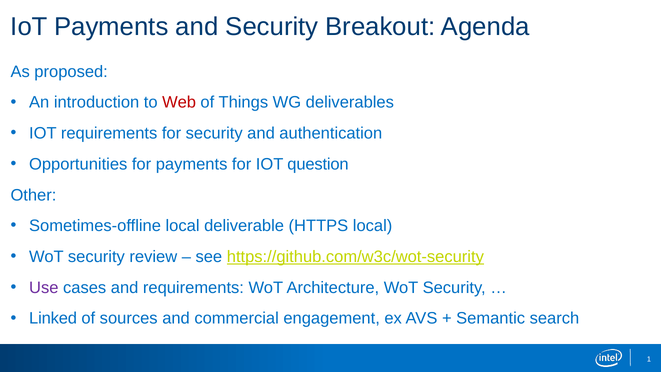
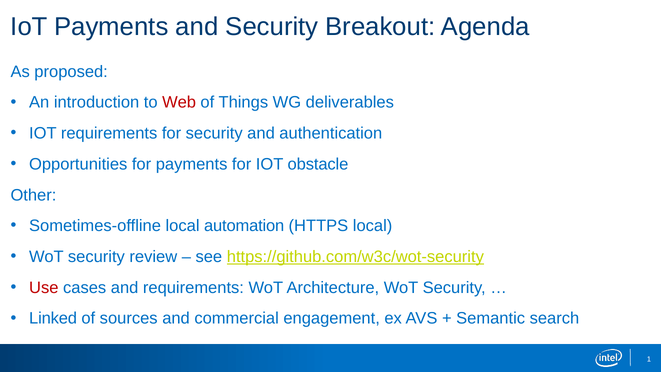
question: question -> obstacle
deliverable: deliverable -> automation
Use colour: purple -> red
